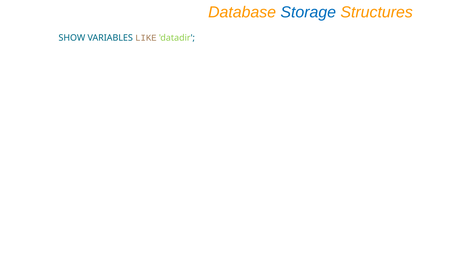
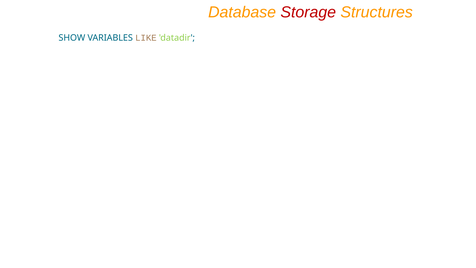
Storage colour: blue -> red
